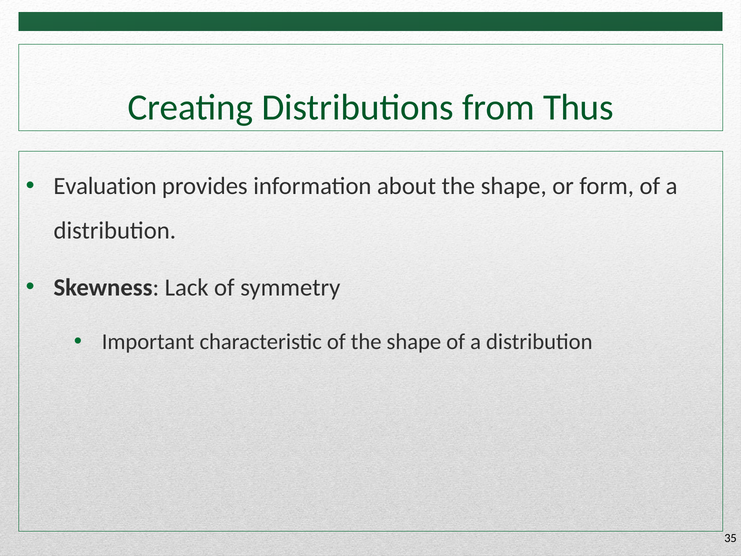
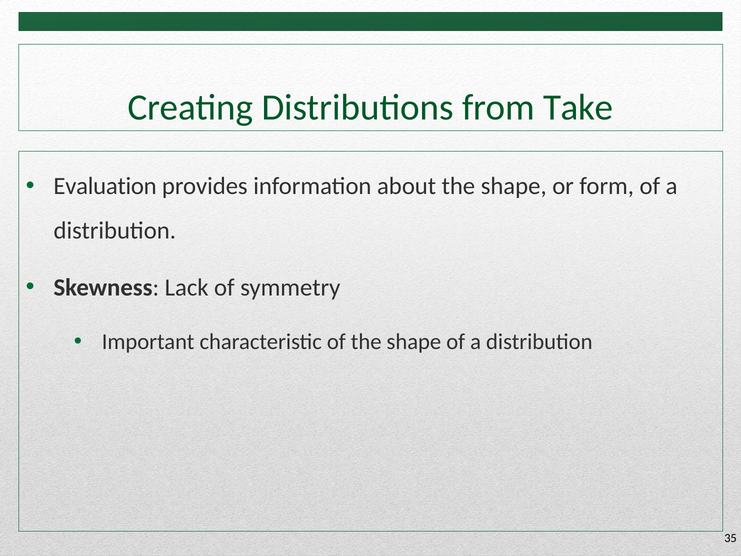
Thus: Thus -> Take
